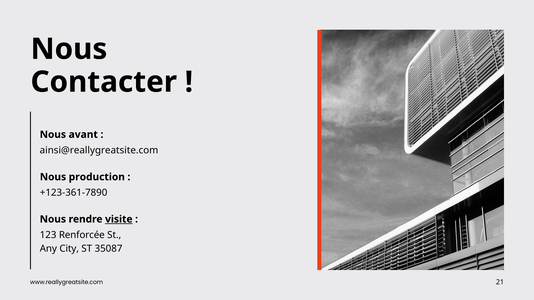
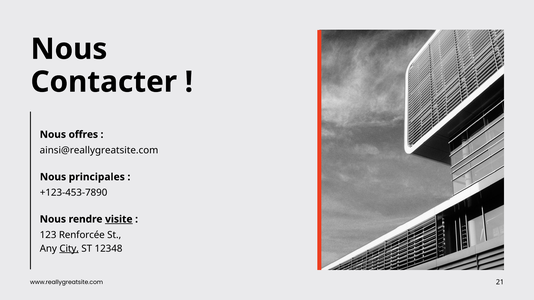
avant: avant -> offres
production: production -> principales
+123-361-7890: +123-361-7890 -> +123-453-7890
City underline: none -> present
35087: 35087 -> 12348
